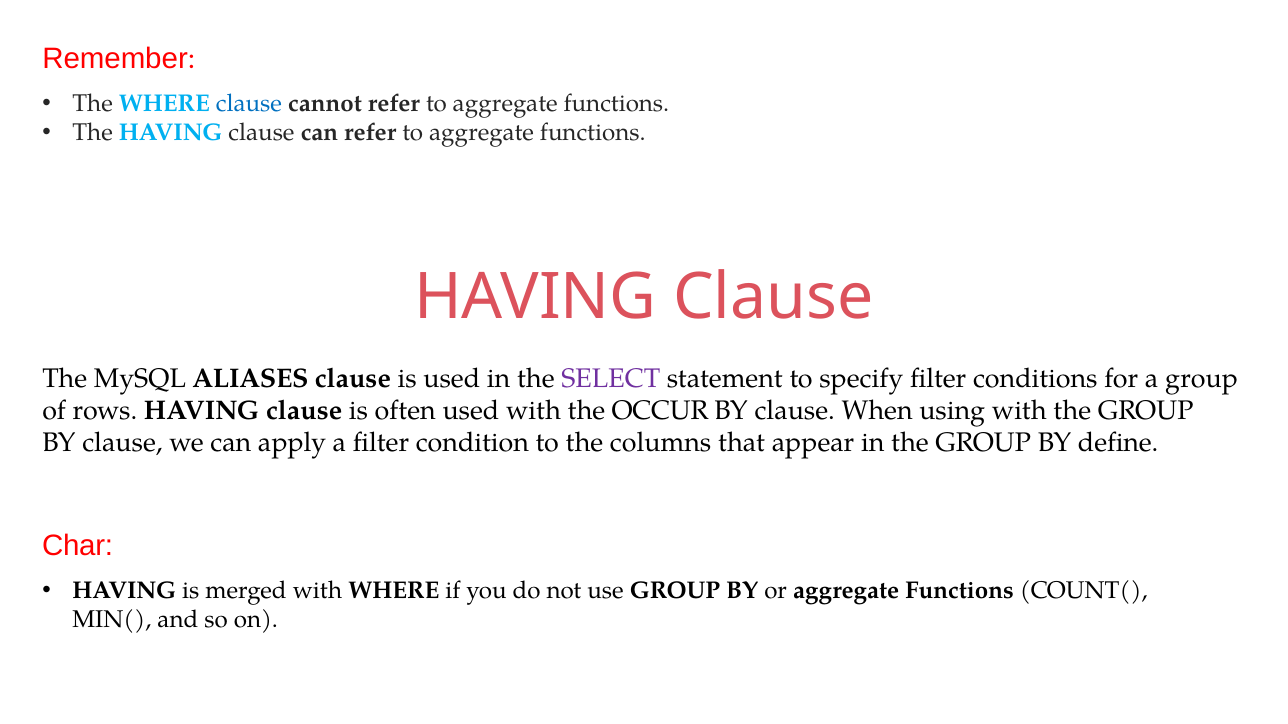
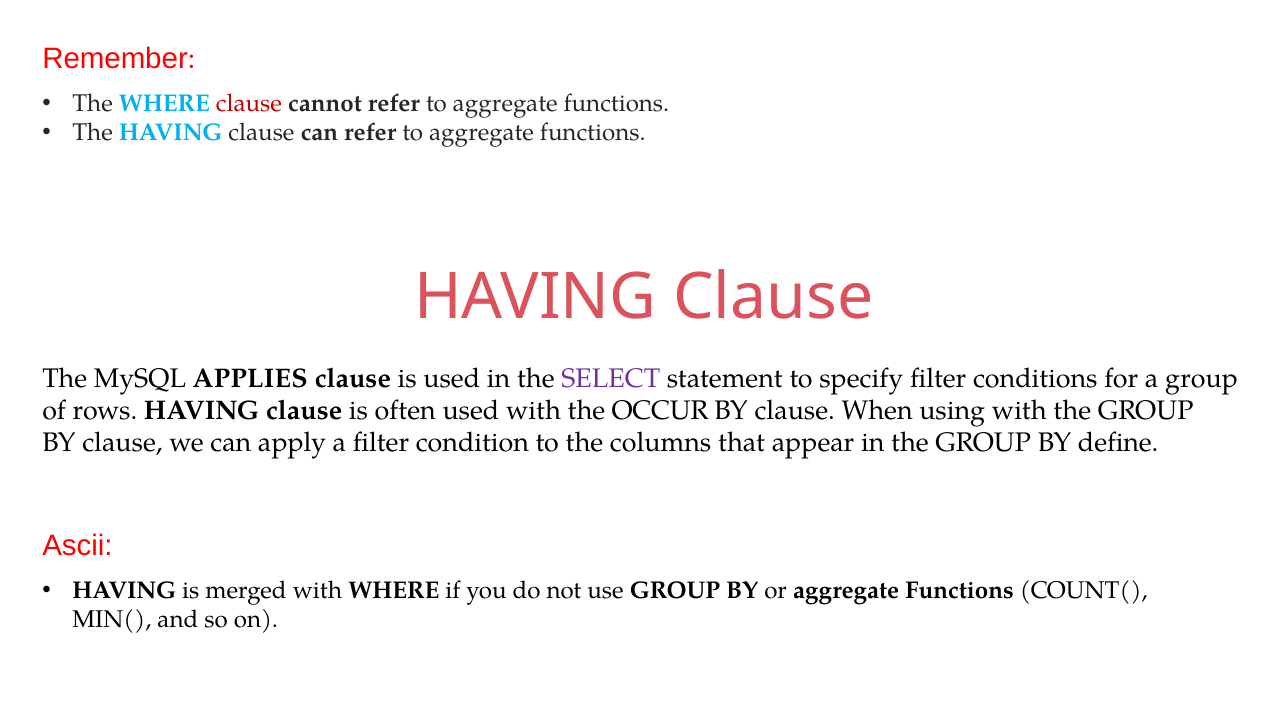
clause at (249, 104) colour: blue -> red
ALIASES: ALIASES -> APPLIES
Char: Char -> Ascii
